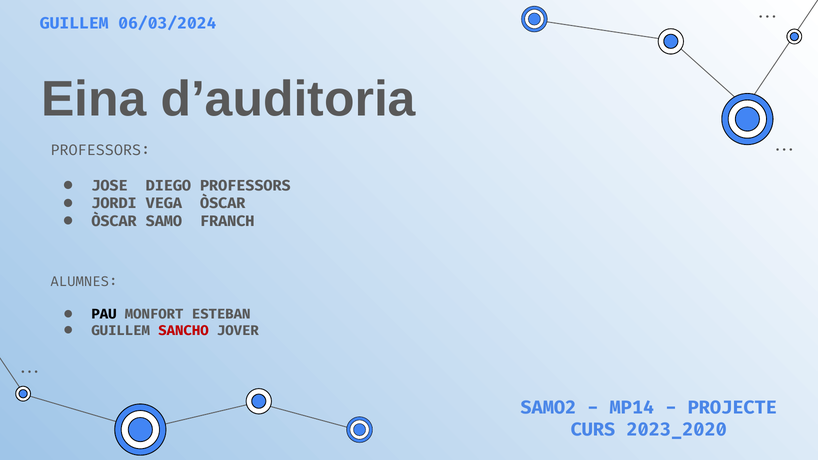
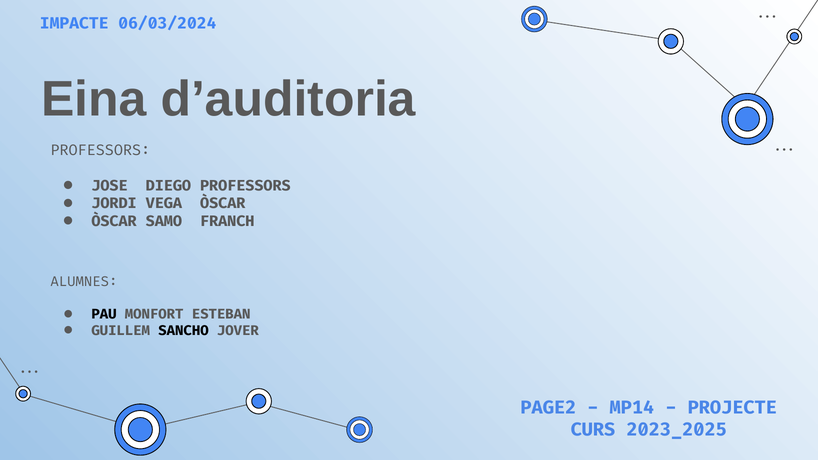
GUILLEM at (74, 23): GUILLEM -> IMPACTE
SANCHO colour: red -> black
SAMO2: SAMO2 -> PAGE2
2023_2020: 2023_2020 -> 2023_2025
